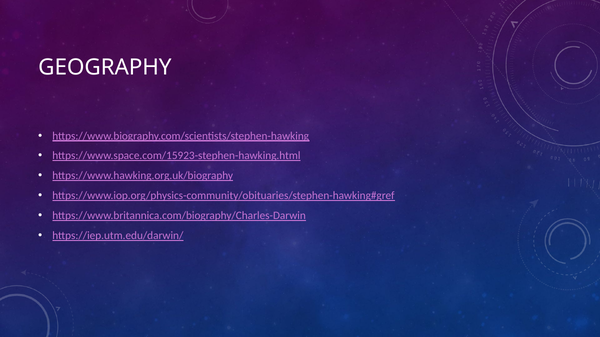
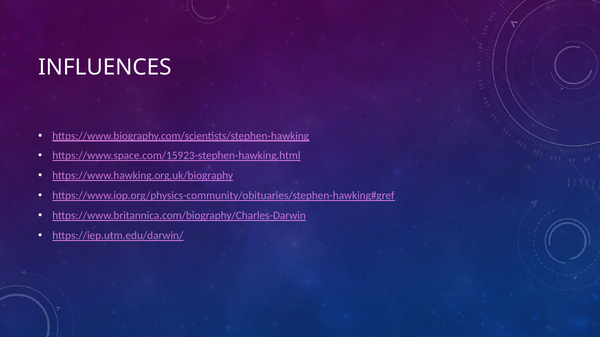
GEOGRAPHY: GEOGRAPHY -> INFLUENCES
